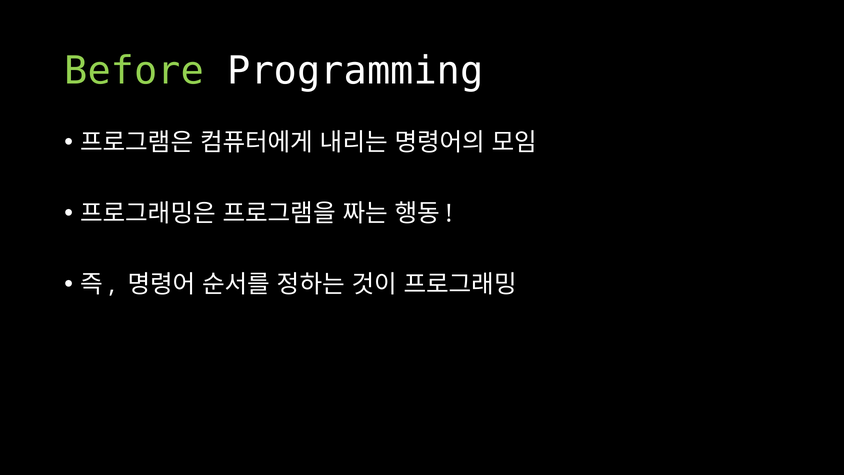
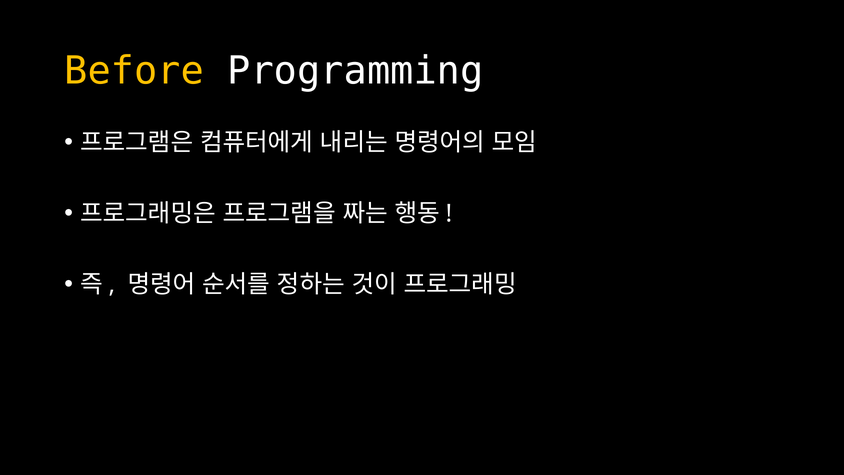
Before colour: light green -> yellow
